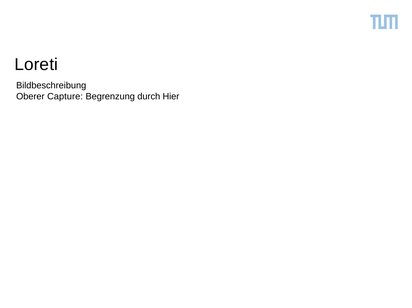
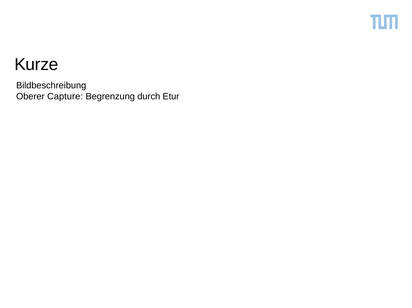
Loreti: Loreti -> Kurze
Hier: Hier -> Etur
